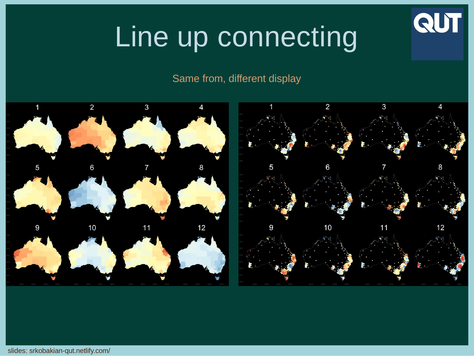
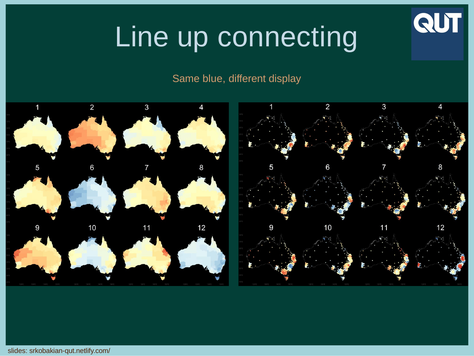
from: from -> blue
